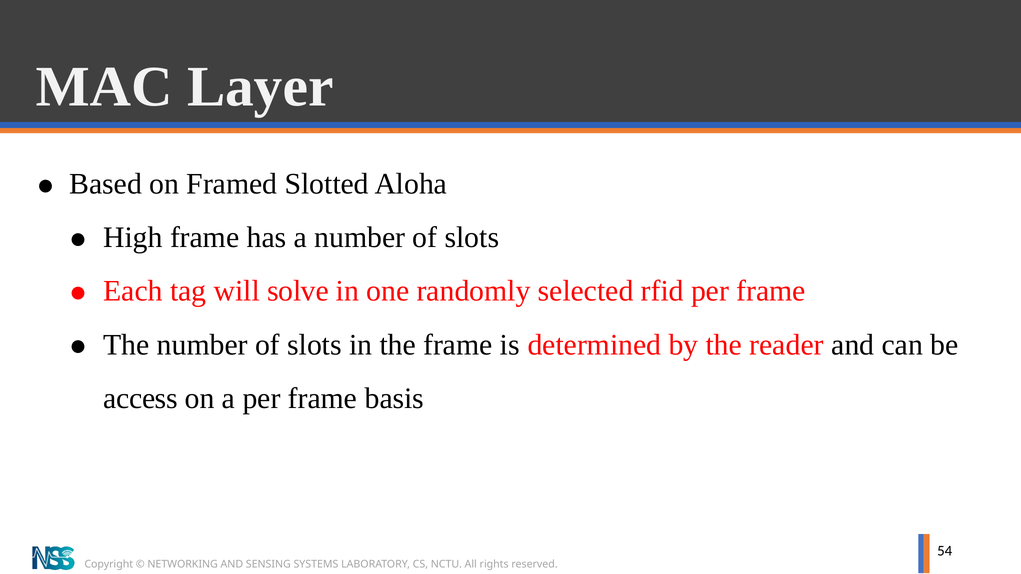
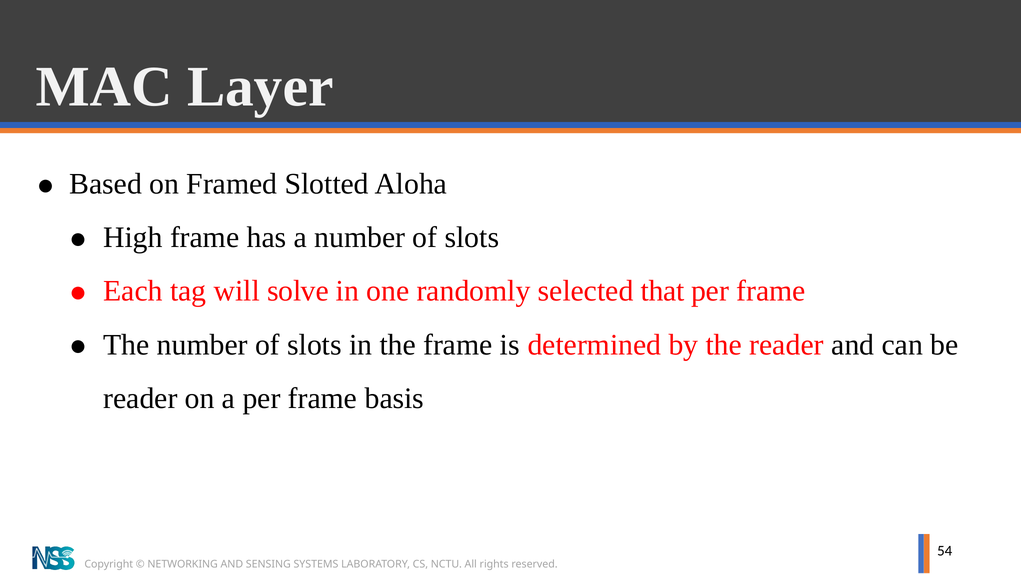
rfid: rfid -> that
access at (141, 399): access -> reader
